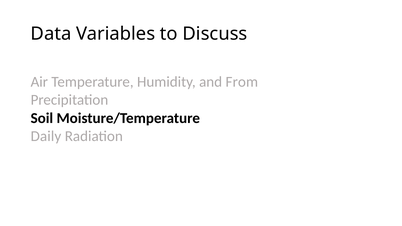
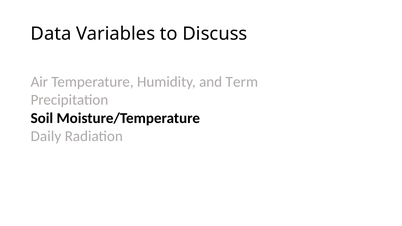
From: From -> Term
